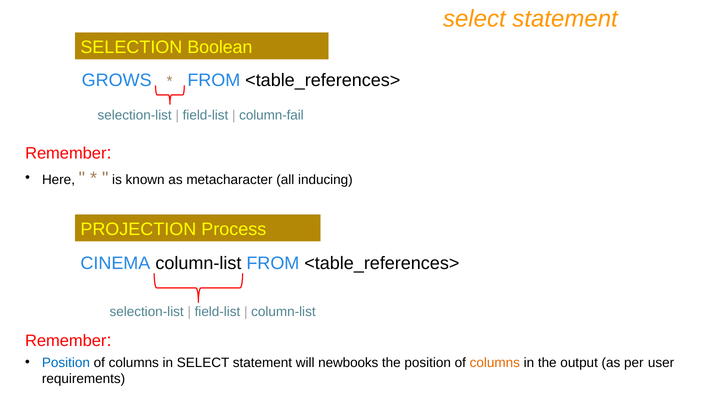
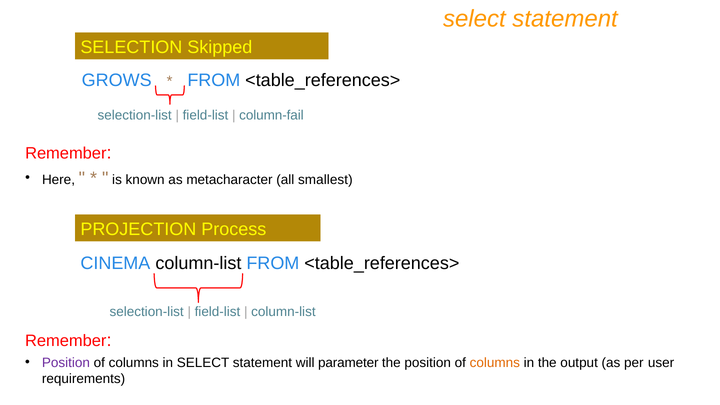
Boolean: Boolean -> Skipped
inducing: inducing -> smallest
Position at (66, 363) colour: blue -> purple
newbooks: newbooks -> parameter
